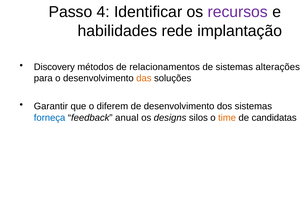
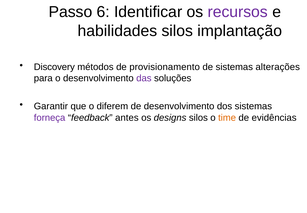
4: 4 -> 6
habilidades rede: rede -> silos
relacionamentos: relacionamentos -> provisionamento
das colour: orange -> purple
forneça colour: blue -> purple
anual: anual -> antes
candidatas: candidatas -> evidências
